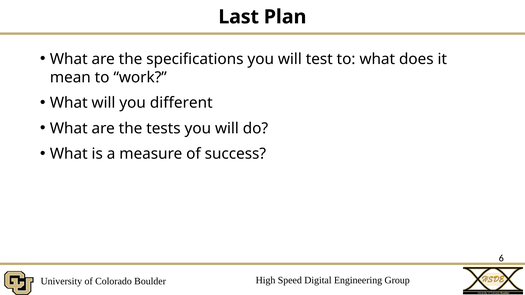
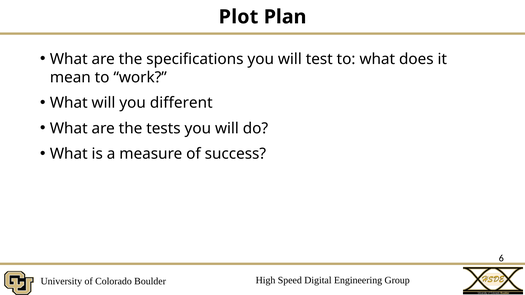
Last: Last -> Plot
